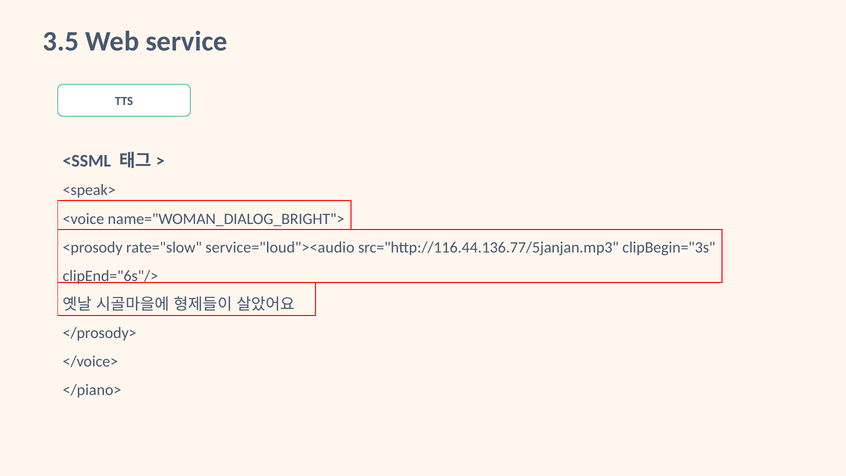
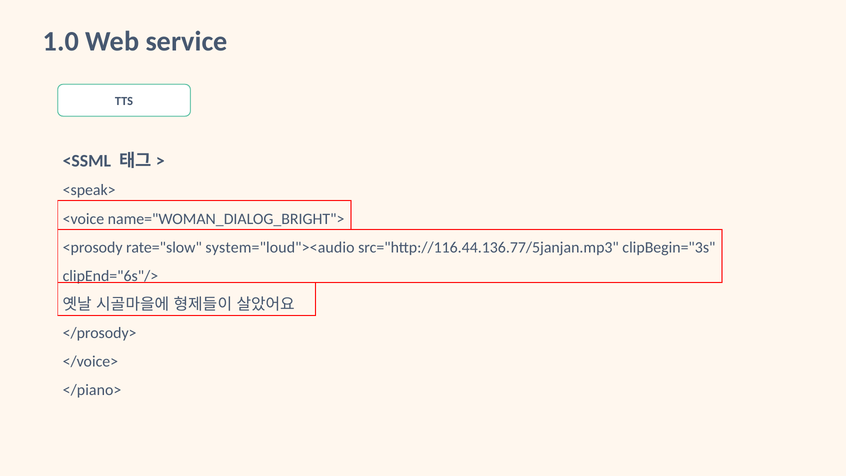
3.5: 3.5 -> 1.0
service="loud"><audio: service="loud"><audio -> system="loud"><audio
